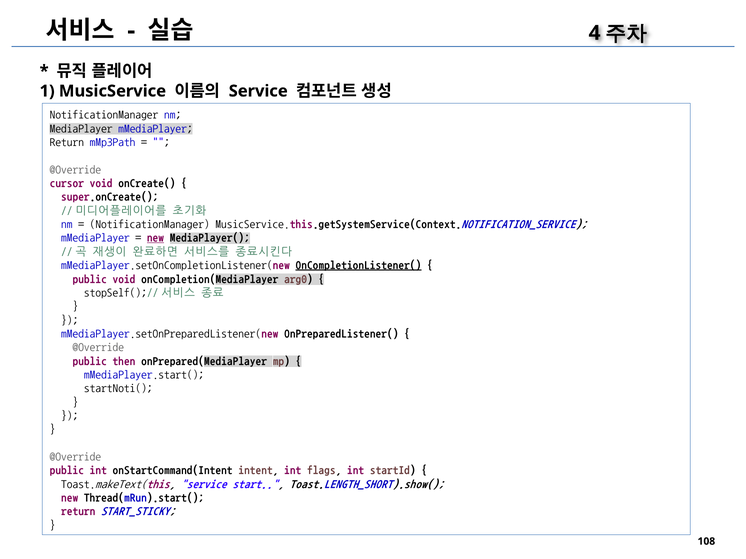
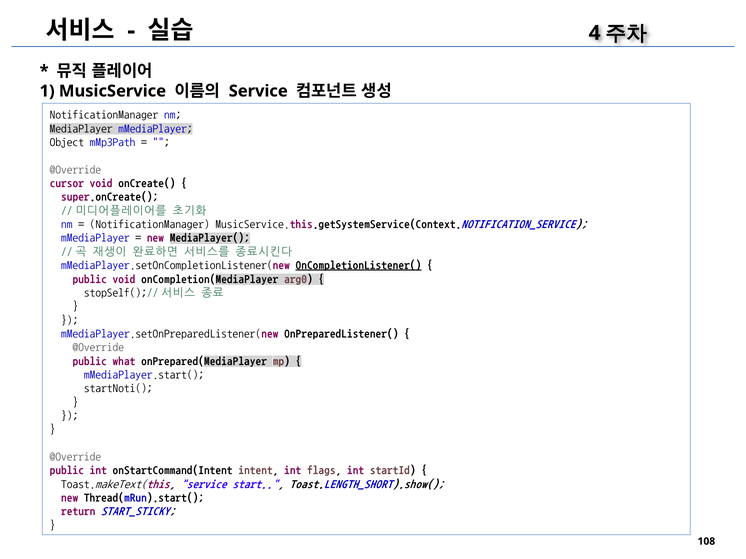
Return at (67, 142): Return -> Object
new at (155, 238) underline: present -> none
then: then -> what
